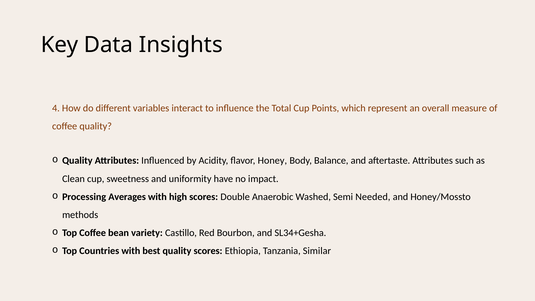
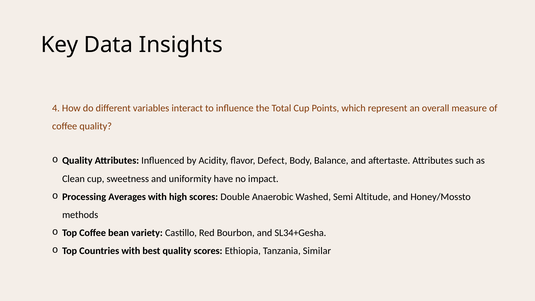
Honey: Honey -> Defect
Needed: Needed -> Altitude
